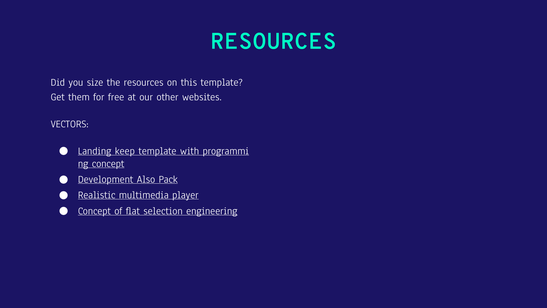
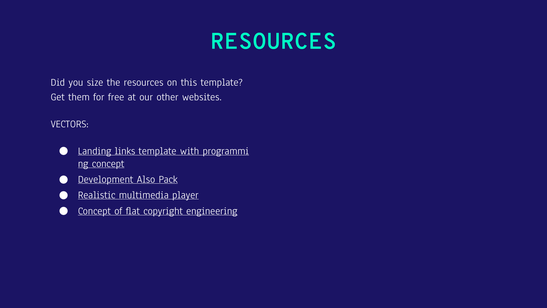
keep: keep -> links
selection: selection -> copyright
